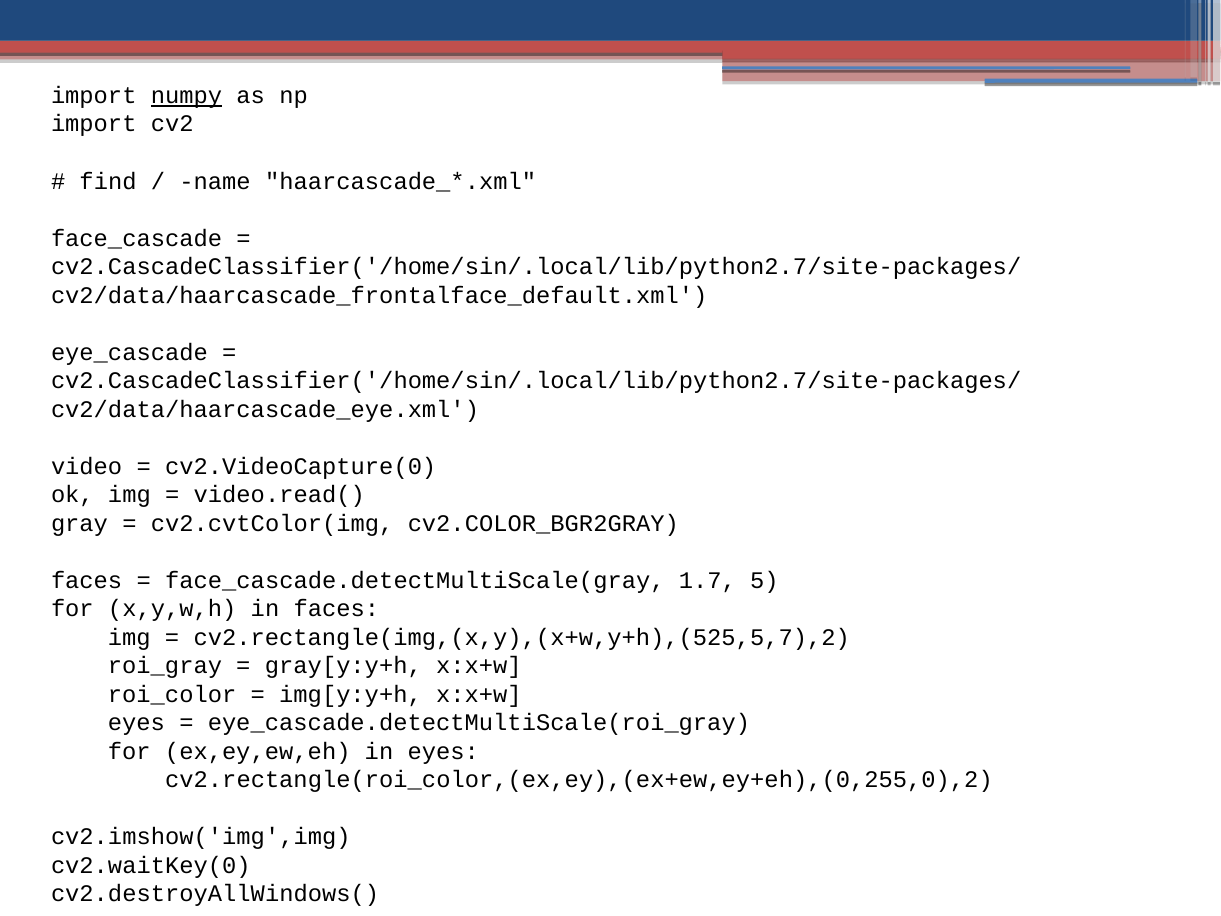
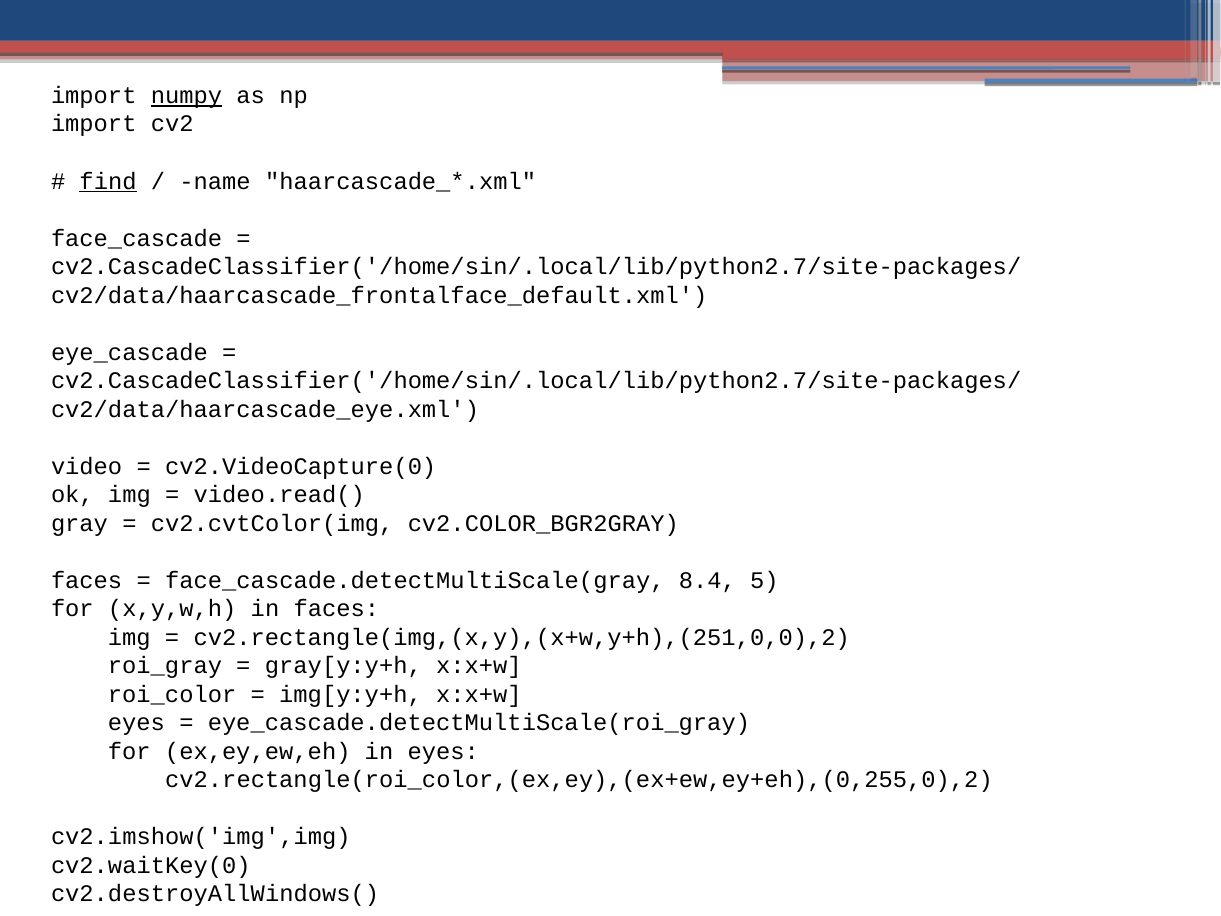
find underline: none -> present
1.7: 1.7 -> 8.4
cv2.rectangle(img,(x,y),(x+w,y+h),(525,5,7),2: cv2.rectangle(img,(x,y),(x+w,y+h),(525,5,7),2 -> cv2.rectangle(img,(x,y),(x+w,y+h),(251,0,0),2
